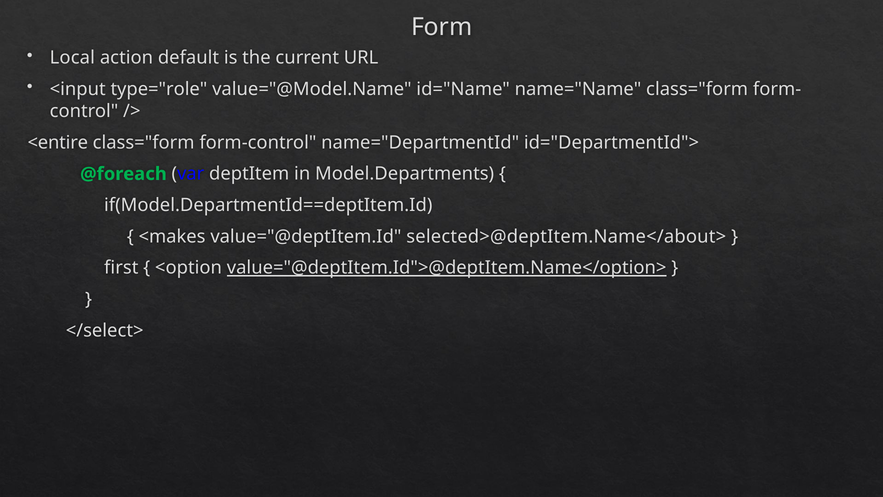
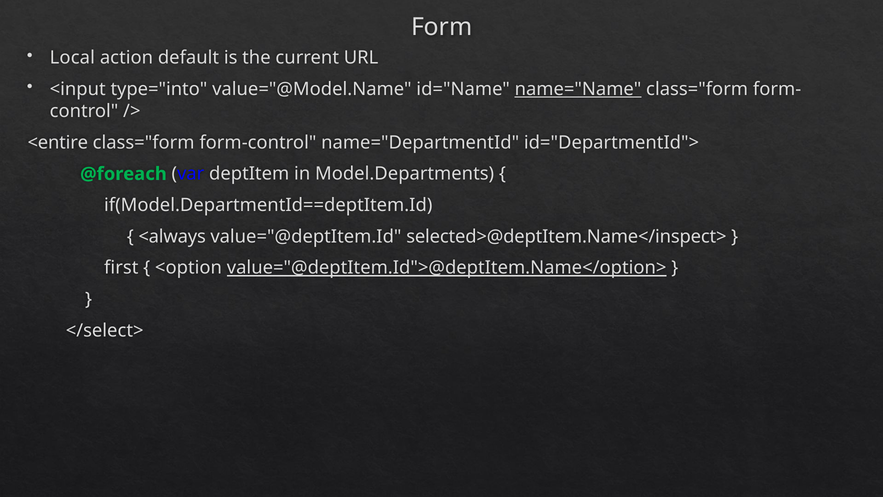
type="role: type="role -> type="into
name="Name underline: none -> present
<makes: <makes -> <always
selected>@deptItem.Name</about>: selected>@deptItem.Name</about> -> selected>@deptItem.Name</inspect>
